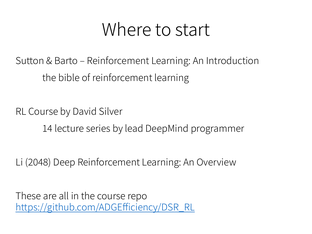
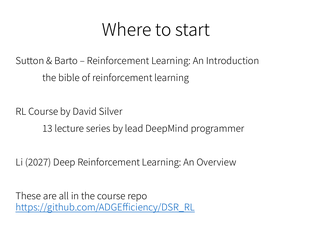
14: 14 -> 13
2048: 2048 -> 2027
